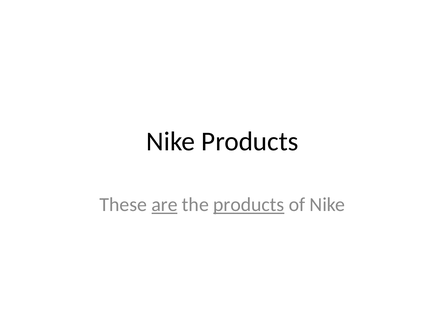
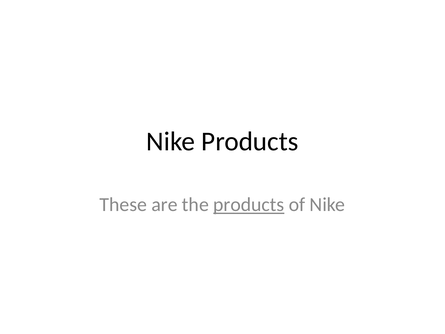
are underline: present -> none
